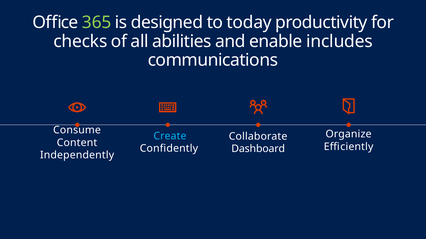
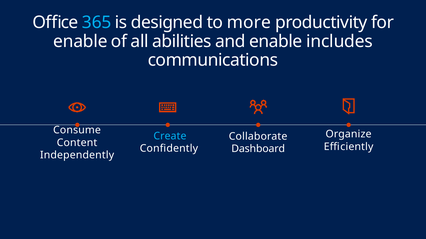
365 colour: light green -> light blue
today: today -> more
checks at (80, 41): checks -> enable
